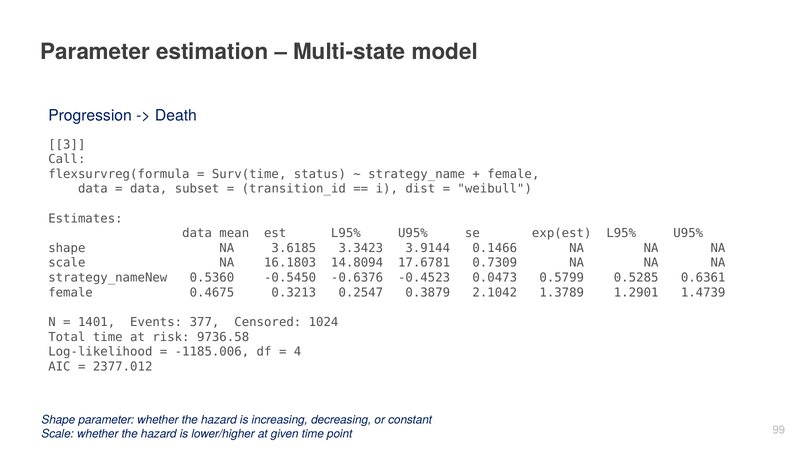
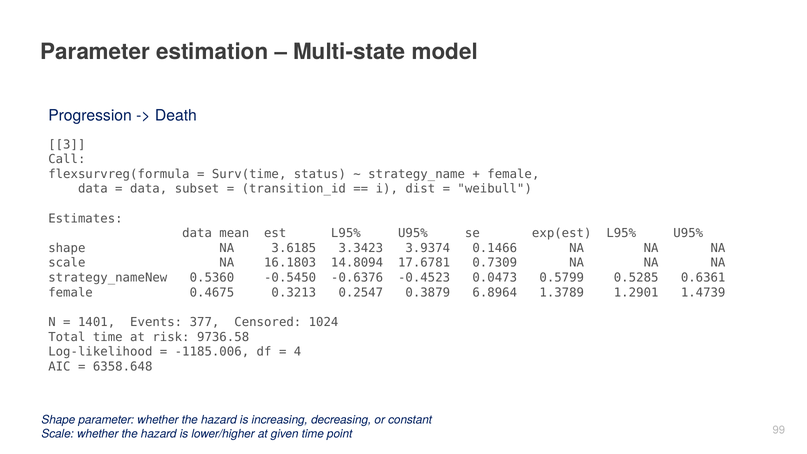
3.9144: 3.9144 -> 3.9374
2.1042: 2.1042 -> 6.8964
2377.012: 2377.012 -> 6358.648
